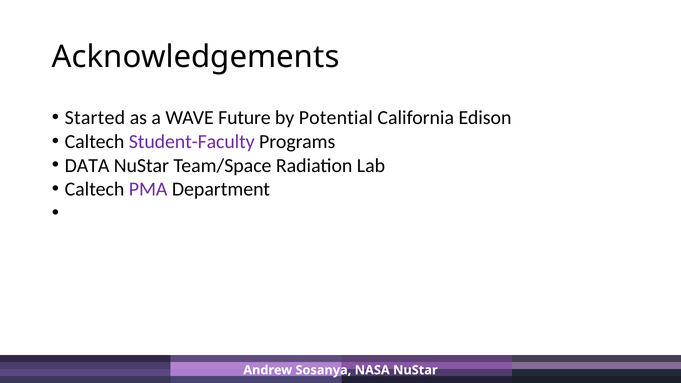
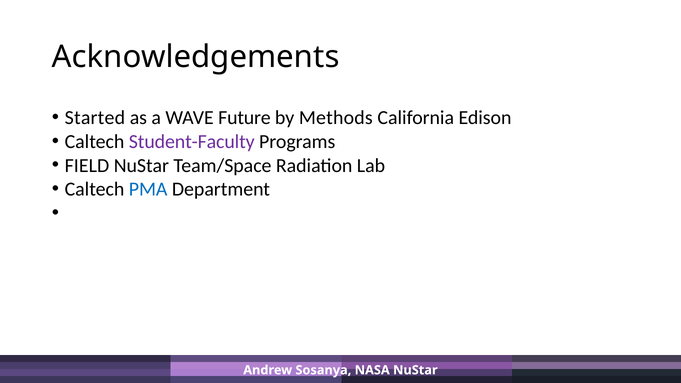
Potential: Potential -> Methods
DATA: DATA -> FIELD
PMA colour: purple -> blue
